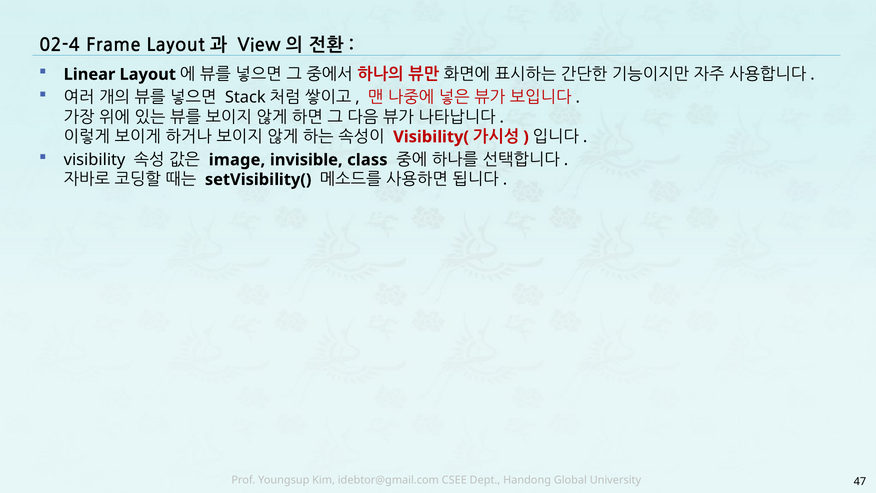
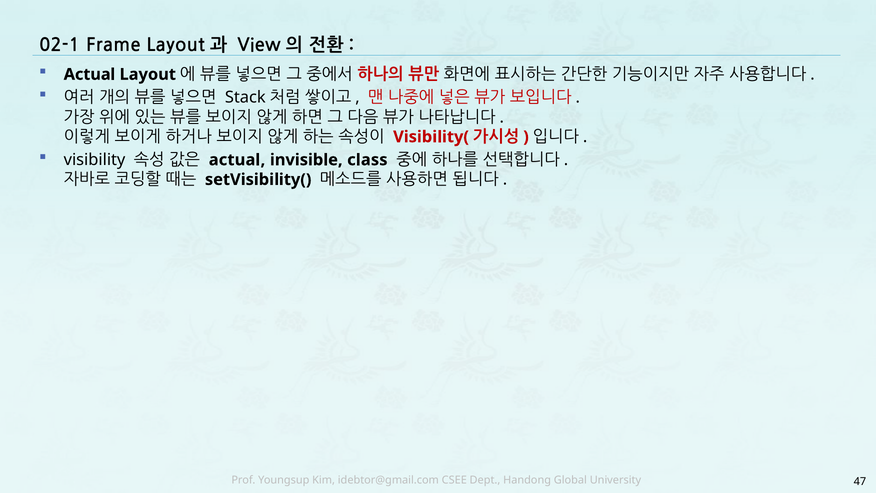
02-4: 02-4 -> 02-1
Linear at (89, 74): Linear -> Actual
image at (237, 160): image -> actual
